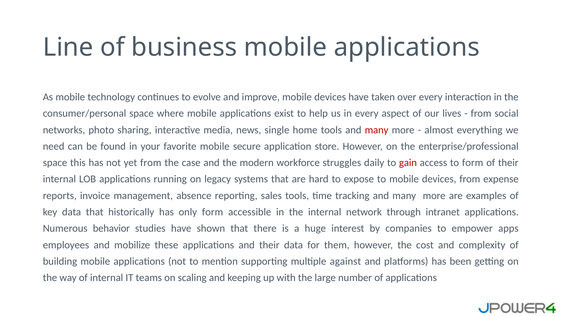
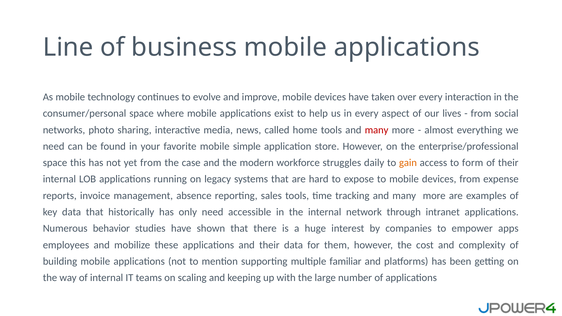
single: single -> called
secure: secure -> simple
gain colour: red -> orange
only form: form -> need
against: against -> familiar
